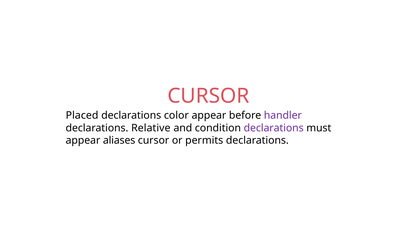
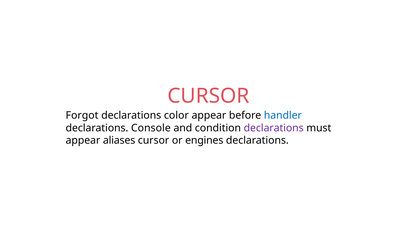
Placed: Placed -> Forgot
handler colour: purple -> blue
Relative: Relative -> Console
permits: permits -> engines
